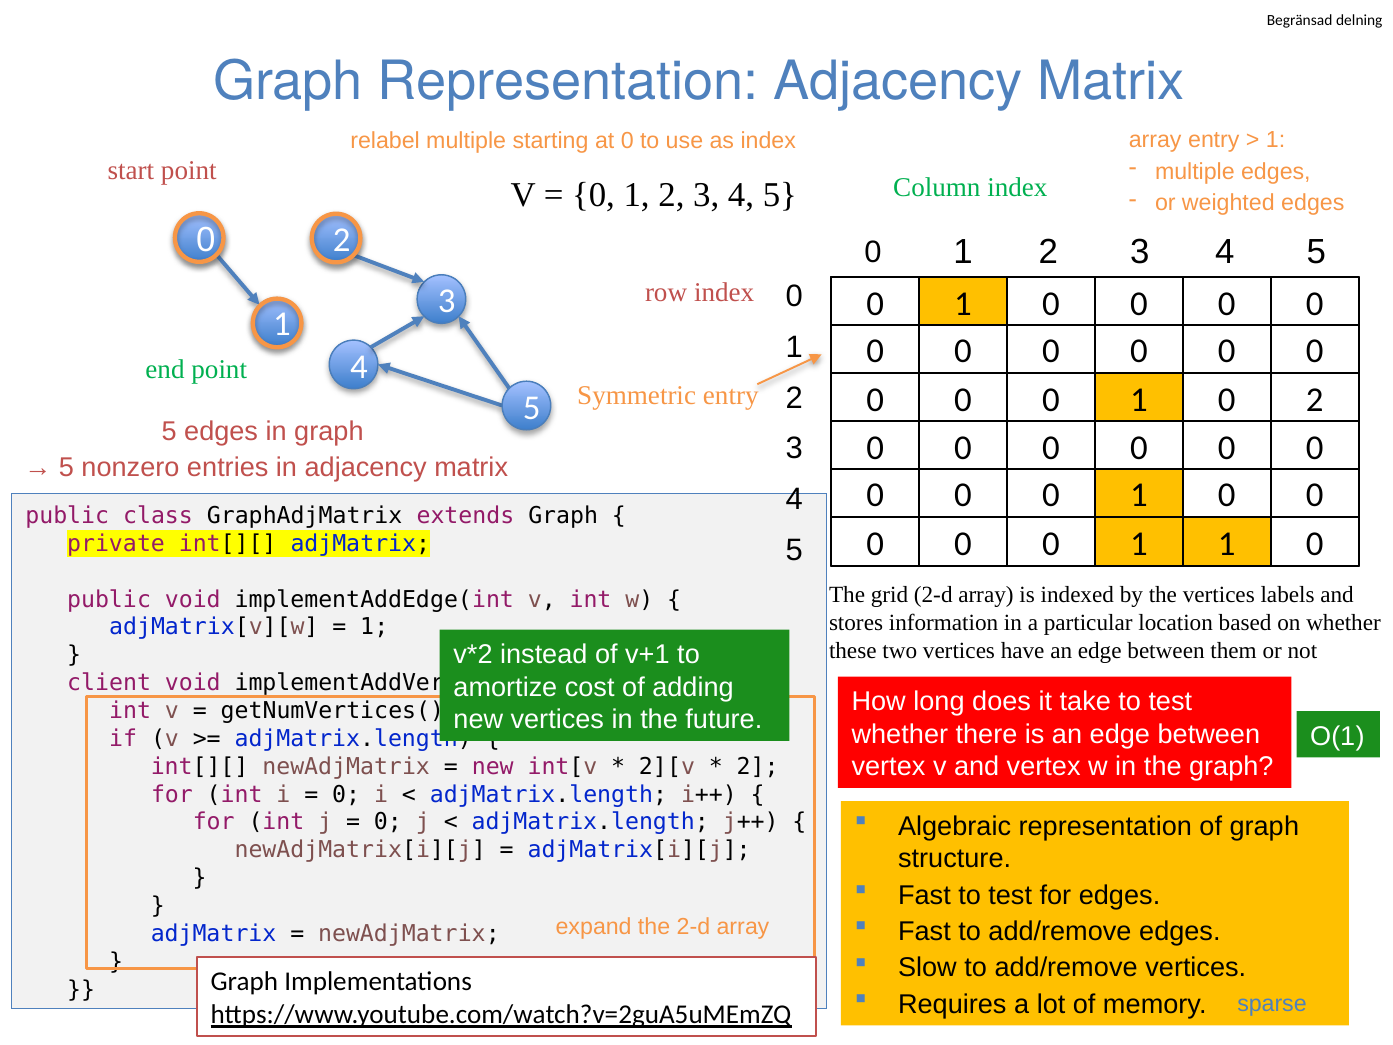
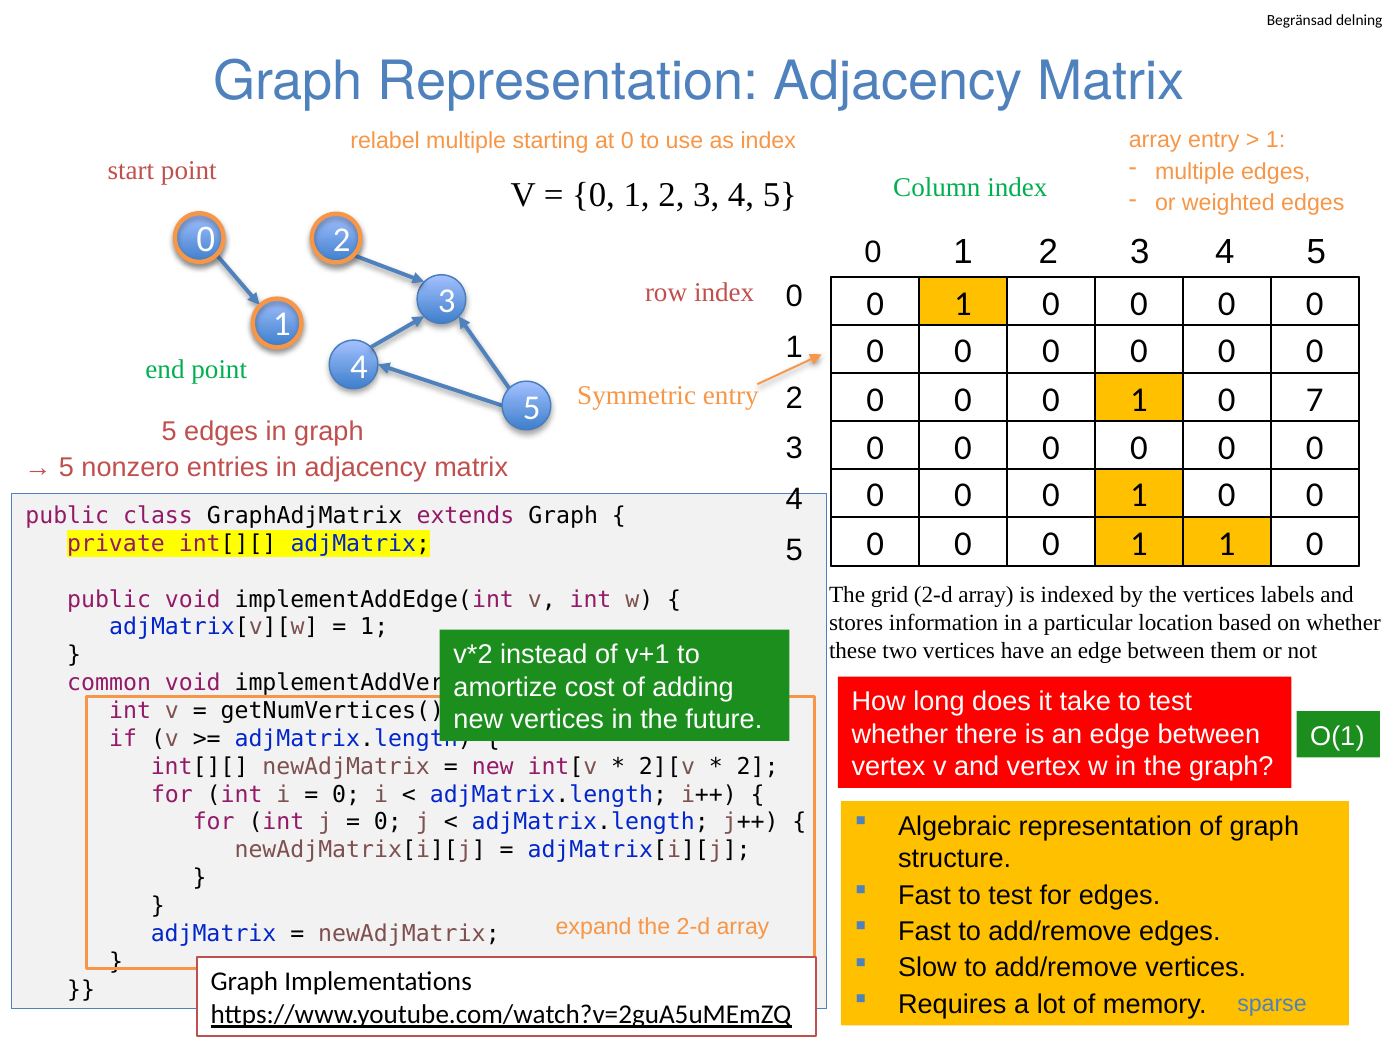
0 2: 2 -> 7
client: client -> common
